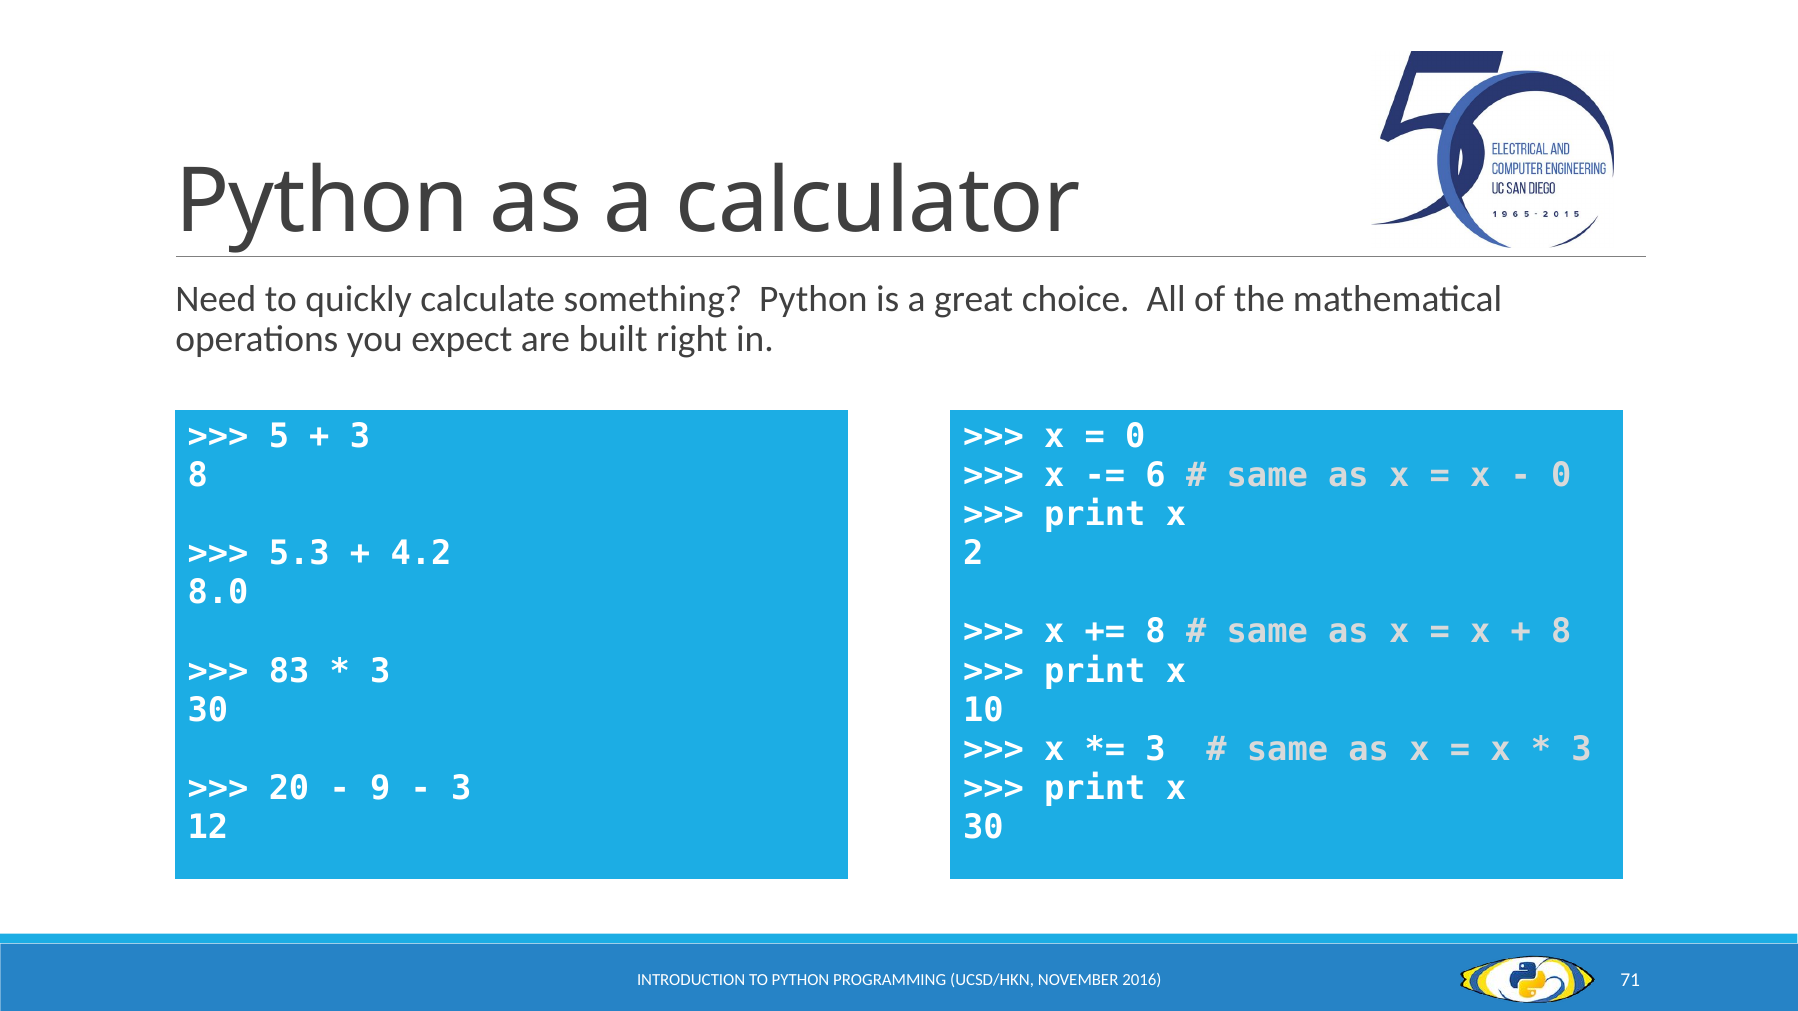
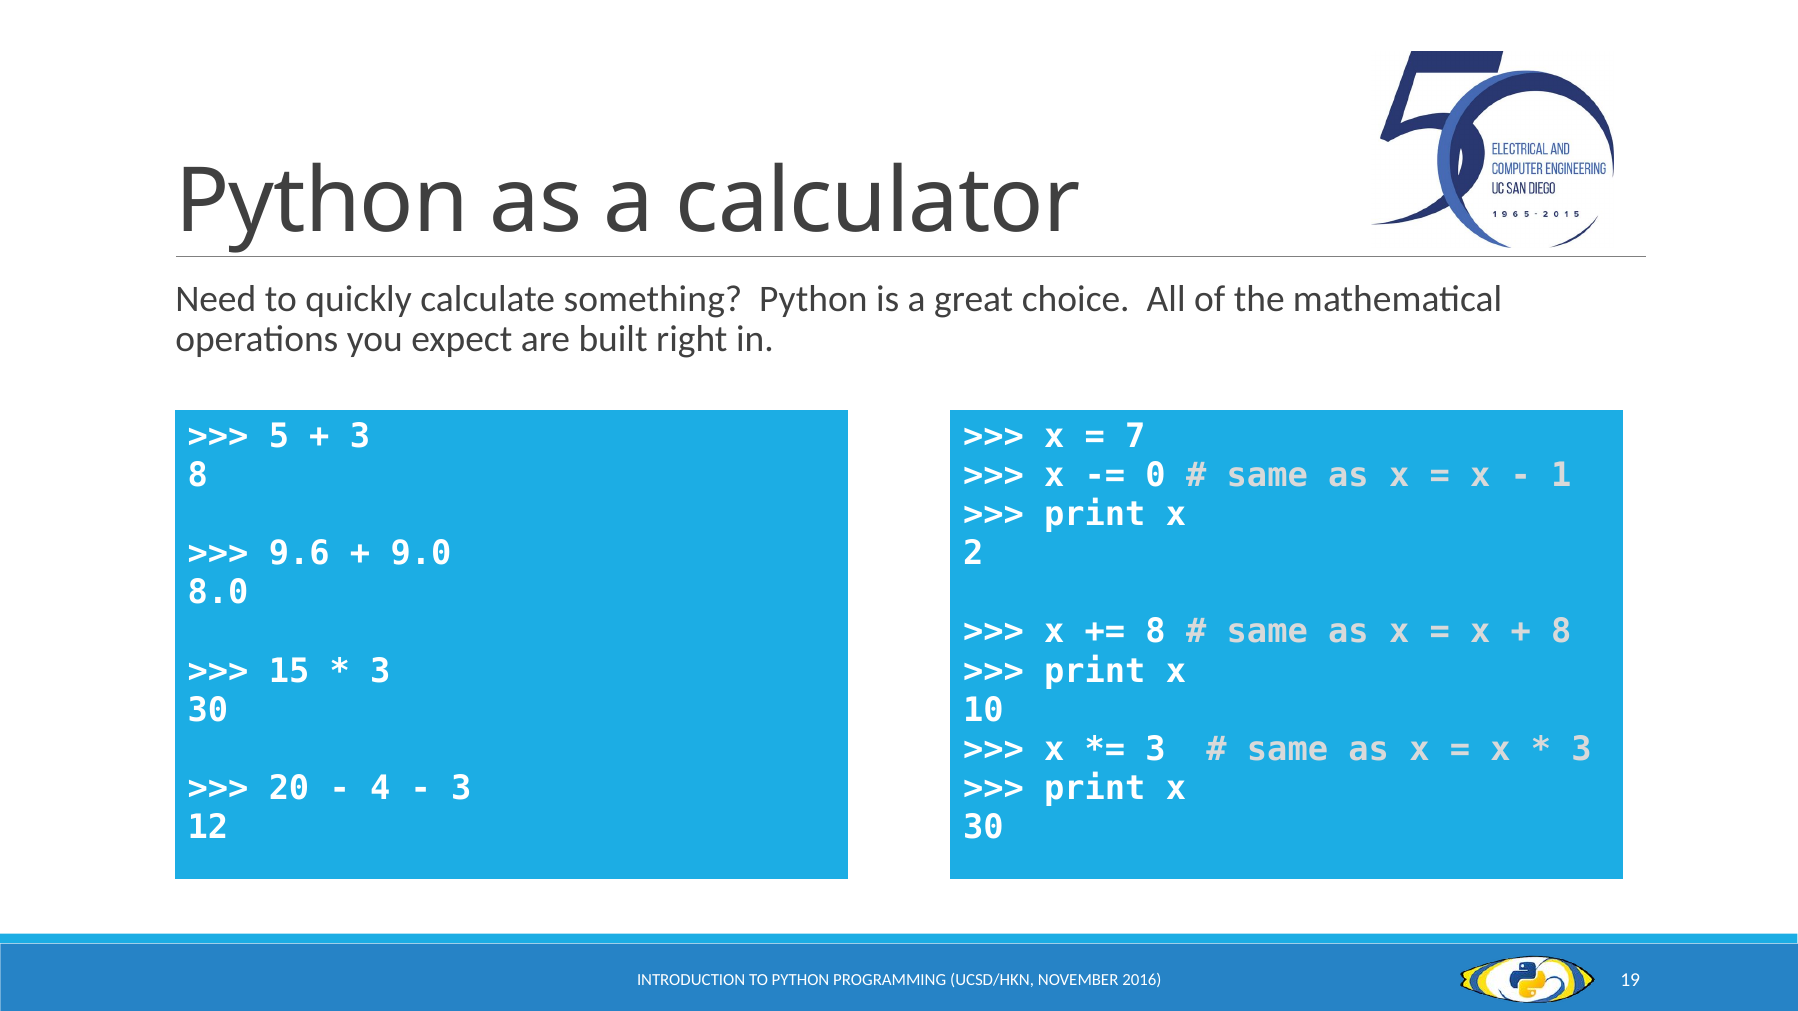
0 at (1135, 436): 0 -> 7
6: 6 -> 0
0 at (1561, 475): 0 -> 1
5.3: 5.3 -> 9.6
4.2: 4.2 -> 9.0
83: 83 -> 15
9: 9 -> 4
71: 71 -> 19
